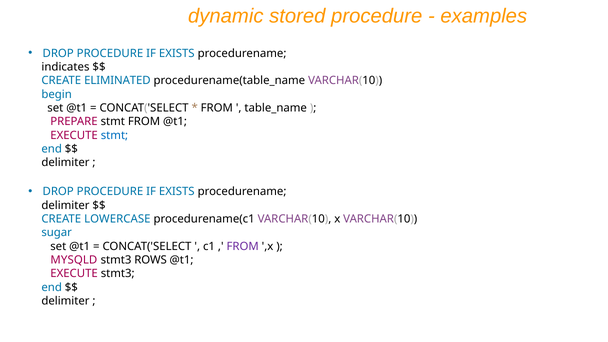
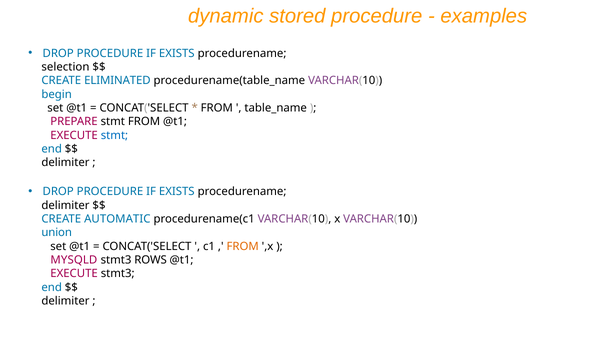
indicates: indicates -> selection
LOWERCASE: LOWERCASE -> AUTOMATIC
sugar: sugar -> union
FROM at (243, 246) colour: purple -> orange
